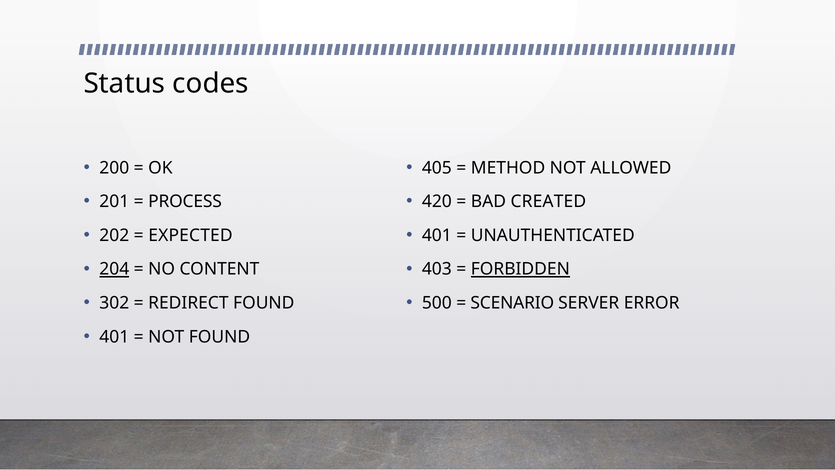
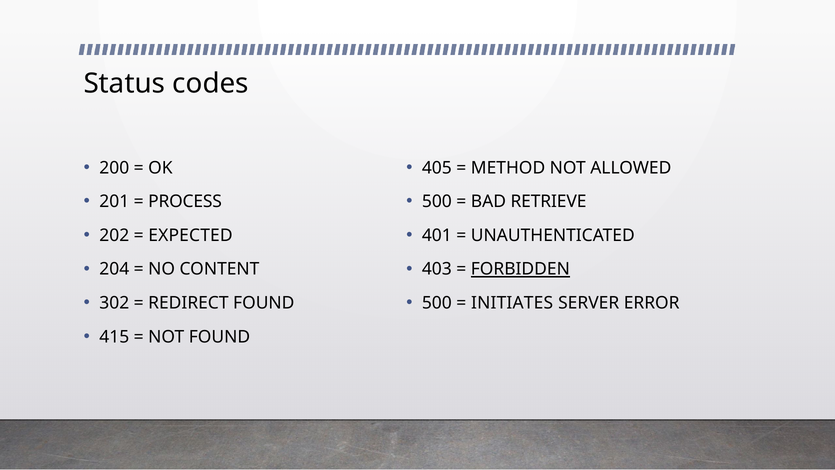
420 at (437, 202): 420 -> 500
CREATED: CREATED -> RETRIEVE
204 underline: present -> none
SCENARIO: SCENARIO -> INITIATES
401 at (114, 337): 401 -> 415
